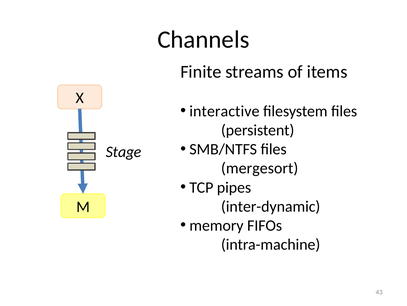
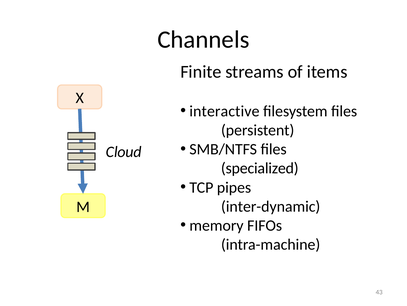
Stage: Stage -> Cloud
mergesort: mergesort -> specialized
